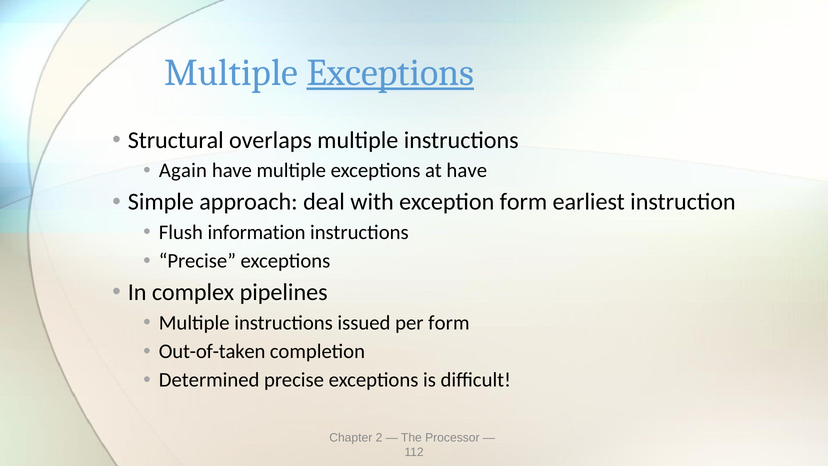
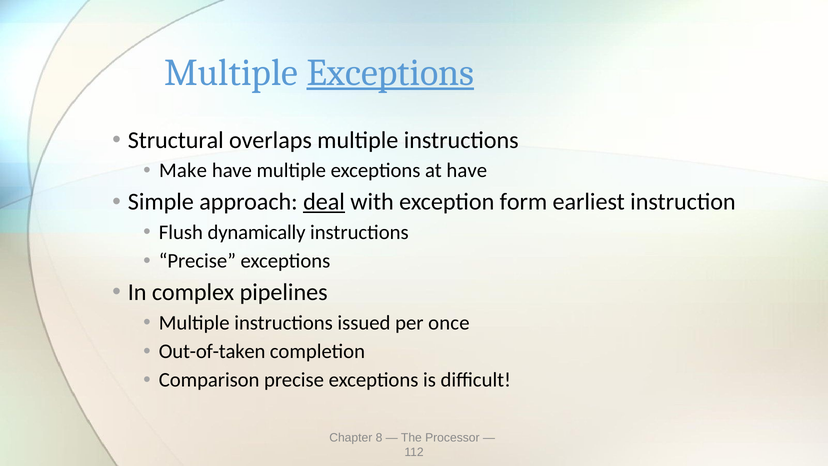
Again: Again -> Make
deal underline: none -> present
information: information -> dynamically
per form: form -> once
Determined: Determined -> Comparison
2: 2 -> 8
